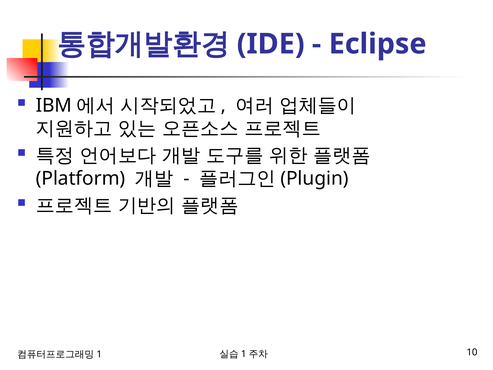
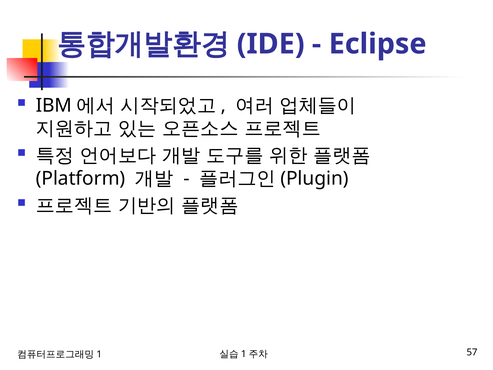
10: 10 -> 57
